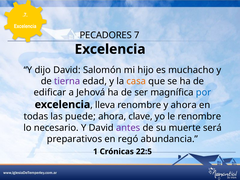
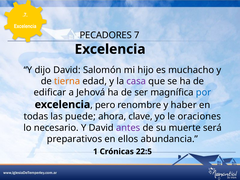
tierna colour: purple -> orange
casa colour: orange -> purple
lleva: lleva -> pero
y ahora: ahora -> haber
le renombre: renombre -> oraciones
regó: regó -> ellos
